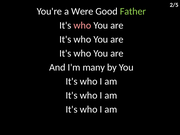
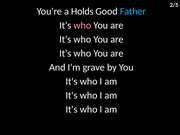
Were: Were -> Holds
Father colour: light green -> light blue
many: many -> grave
